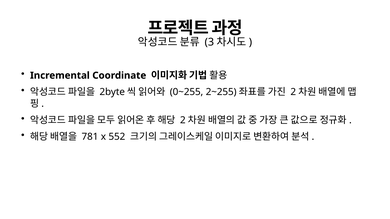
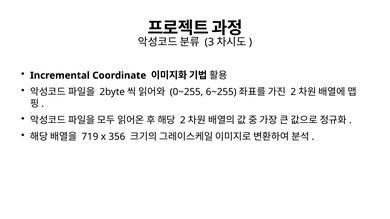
2~255: 2~255 -> 6~255
781: 781 -> 719
552: 552 -> 356
